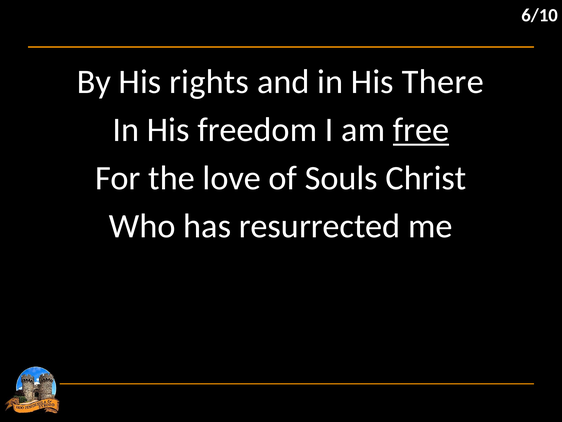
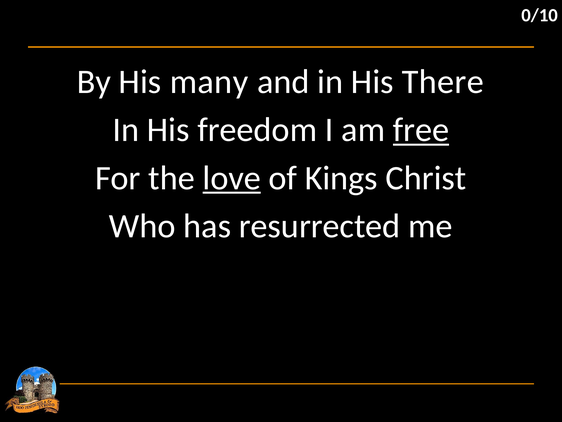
6/10: 6/10 -> 0/10
rights: rights -> many
love underline: none -> present
Souls: Souls -> Kings
